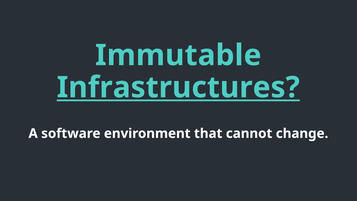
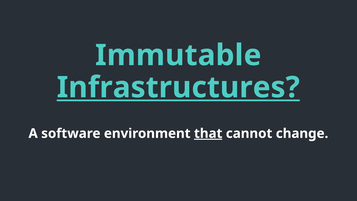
that underline: none -> present
